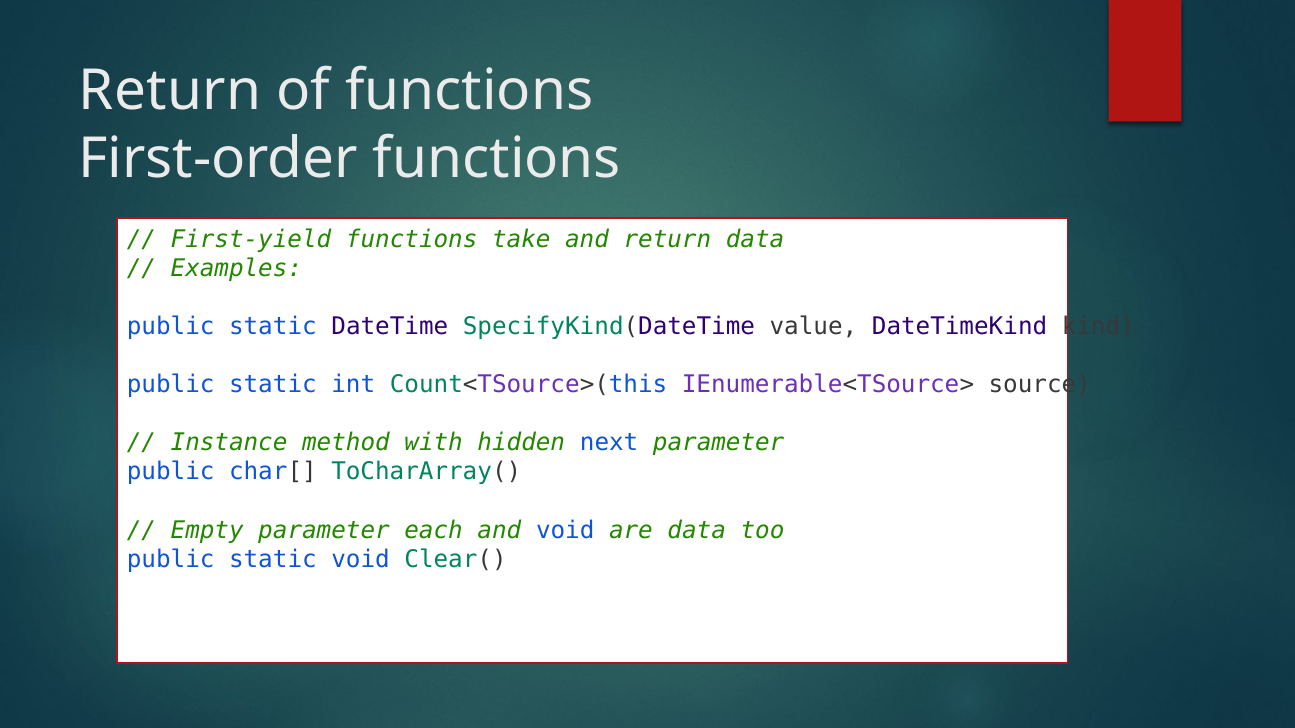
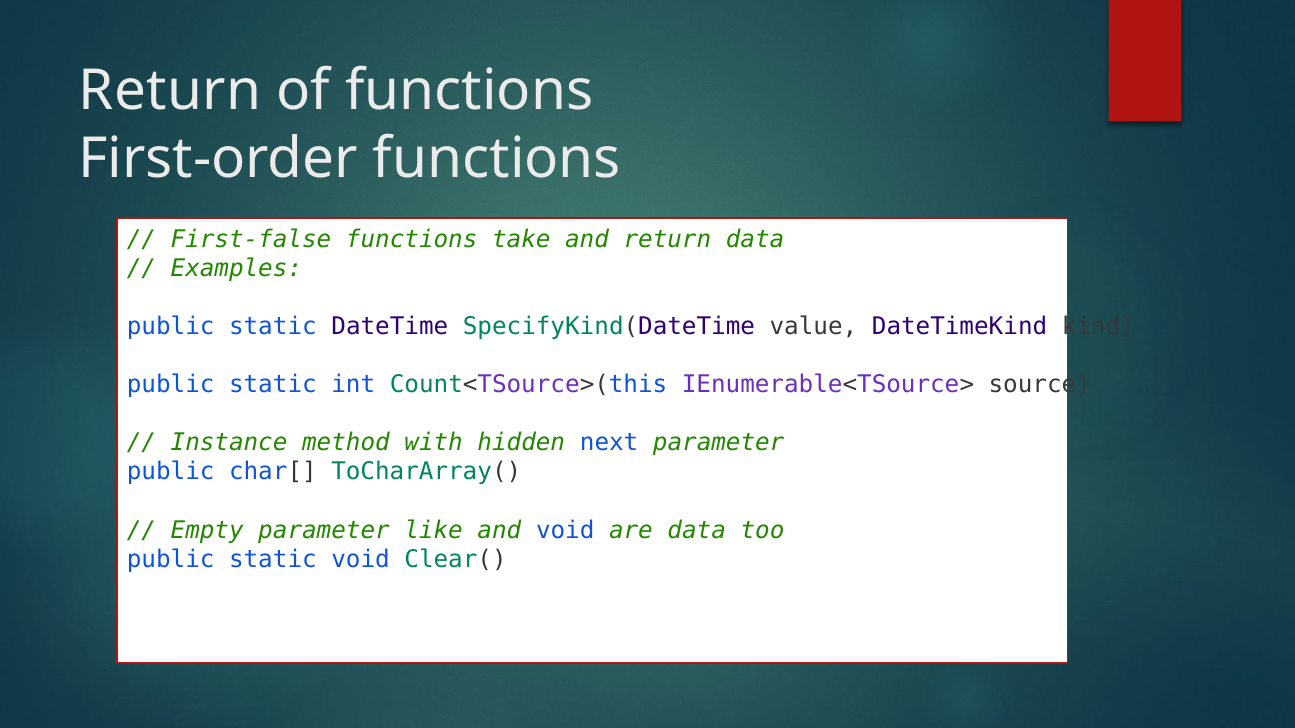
First-yield: First-yield -> First-false
each: each -> like
